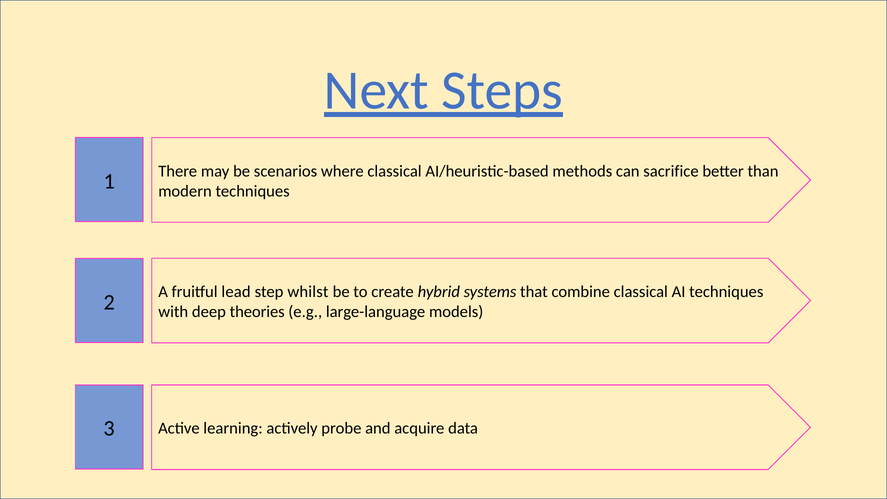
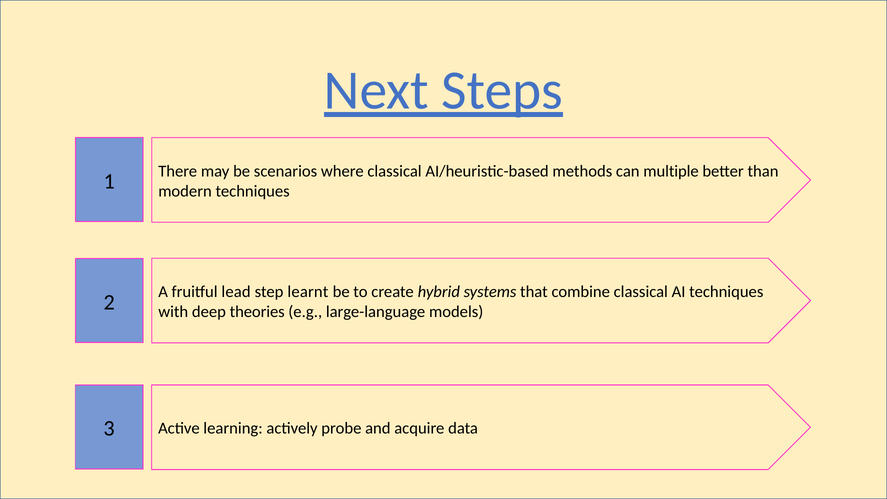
sacrifice: sacrifice -> multiple
whilst: whilst -> learnt
